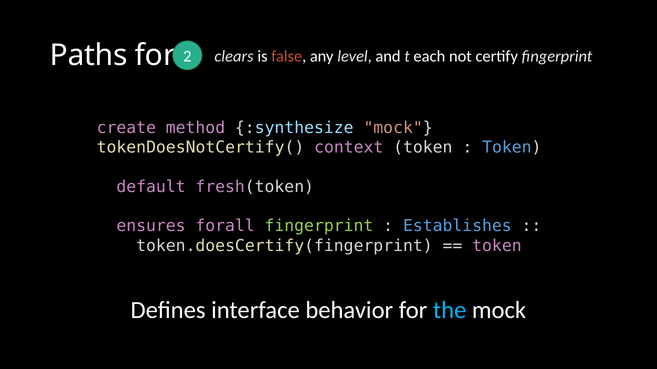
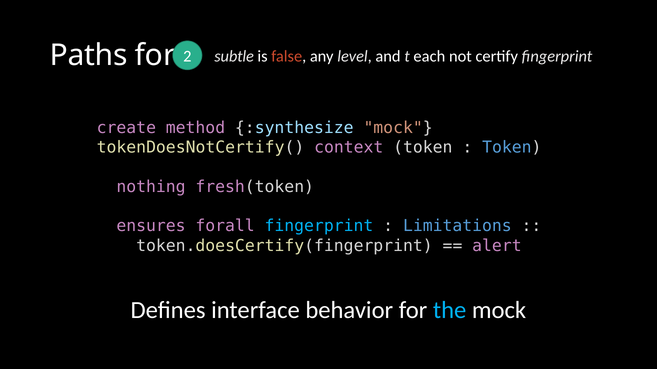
clears: clears -> subtle
default: default -> nothing
fingerprint at (319, 226) colour: light green -> light blue
Establishes: Establishes -> Limitations
token at (497, 246): token -> alert
